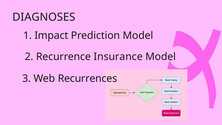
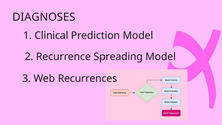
Impact: Impact -> Clinical
Insurance: Insurance -> Spreading
